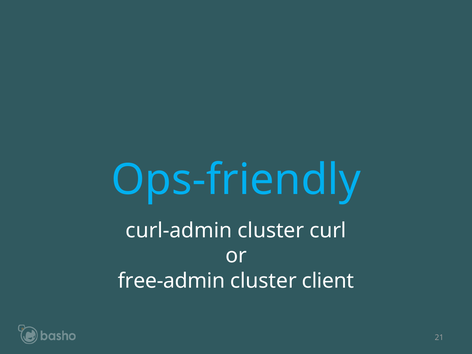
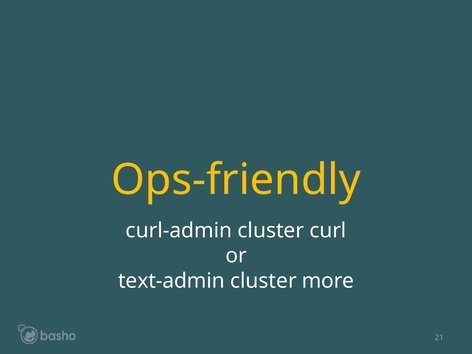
Ops-friendly colour: light blue -> yellow
free-admin: free-admin -> text-admin
client: client -> more
